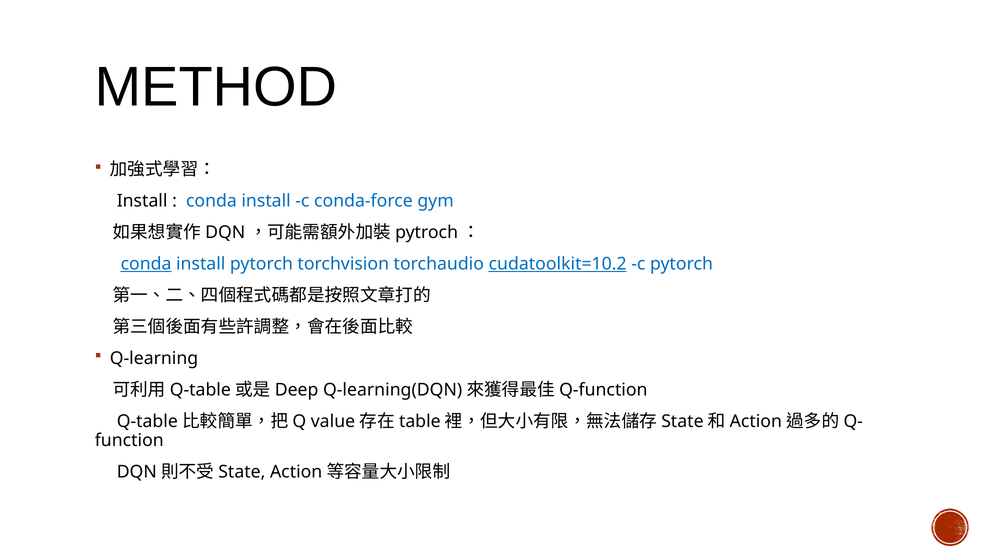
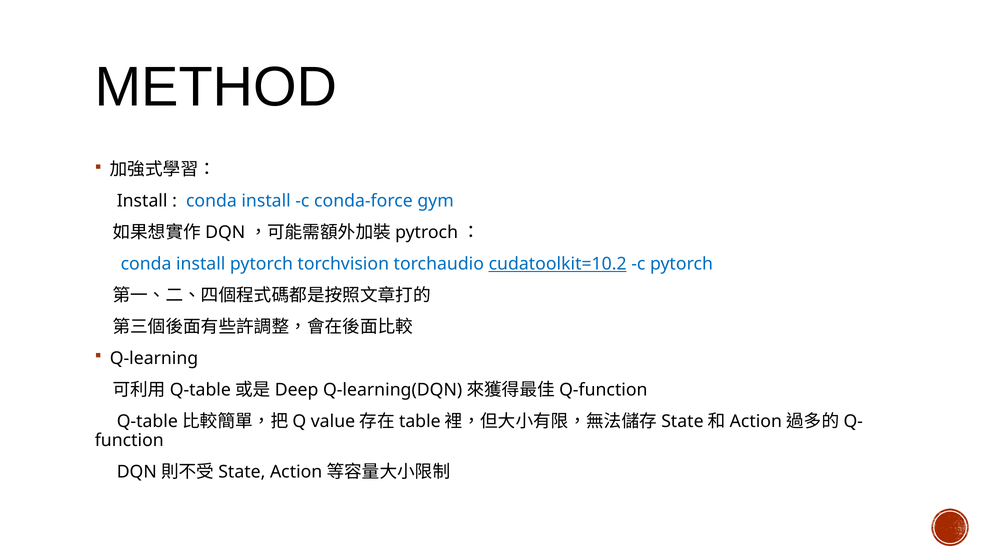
conda at (146, 264) underline: present -> none
